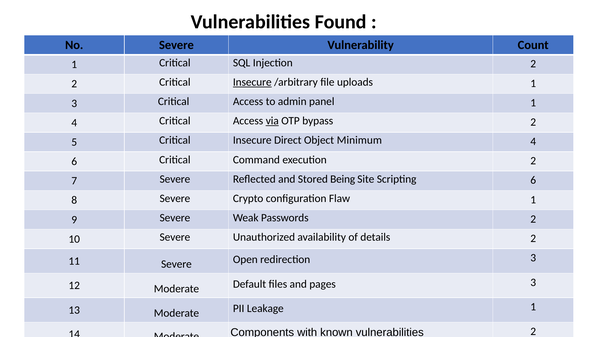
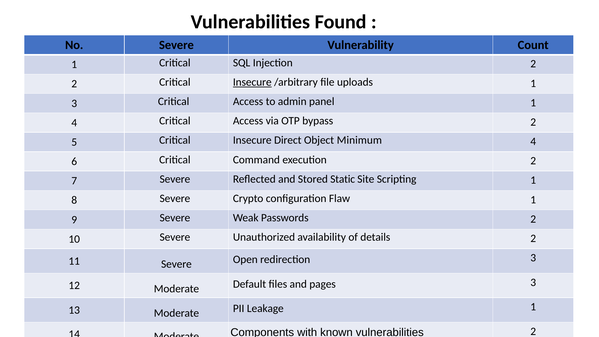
via underline: present -> none
Being: Being -> Static
Scripting 6: 6 -> 1
